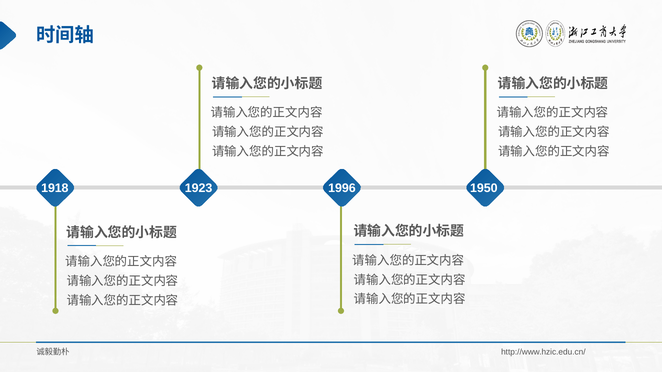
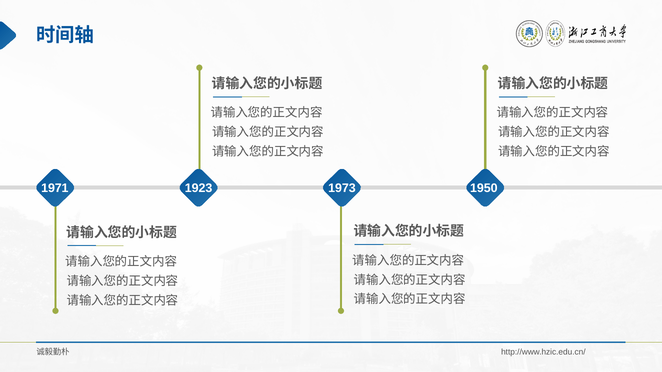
1918: 1918 -> 1971
1996: 1996 -> 1973
